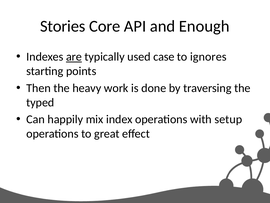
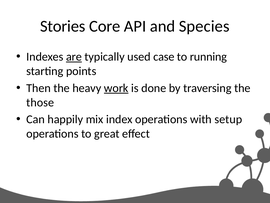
Enough: Enough -> Species
ignores: ignores -> running
work underline: none -> present
typed: typed -> those
